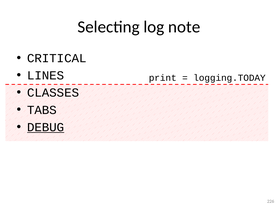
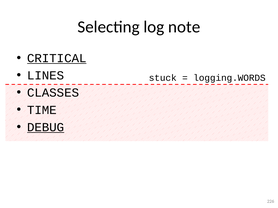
CRITICAL underline: none -> present
print: print -> stuck
logging.TODAY: logging.TODAY -> logging.WORDS
TABS: TABS -> TIME
